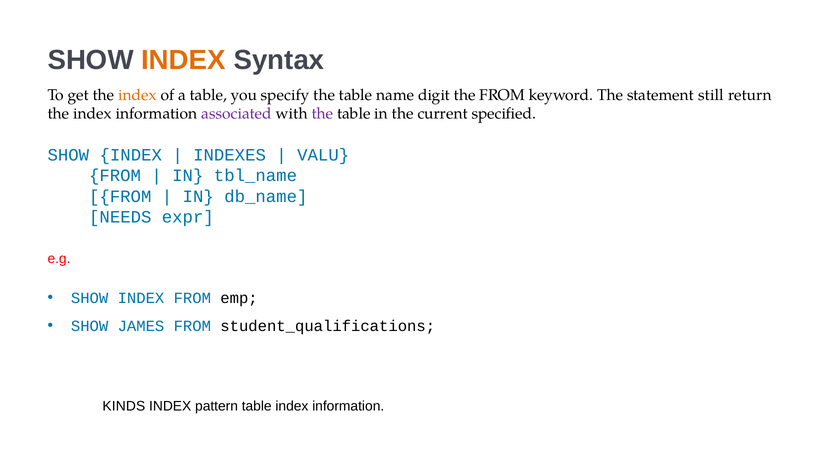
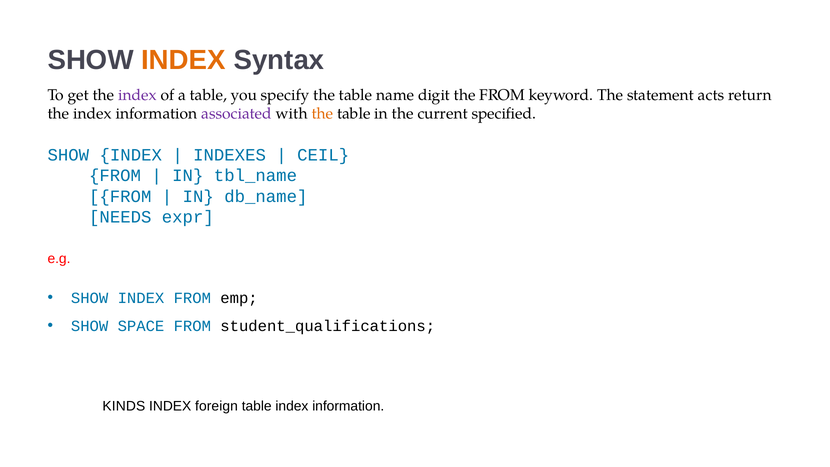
index at (138, 95) colour: orange -> purple
still: still -> acts
the at (322, 114) colour: purple -> orange
VALU: VALU -> CEIL
JAMES: JAMES -> SPACE
pattern: pattern -> foreign
